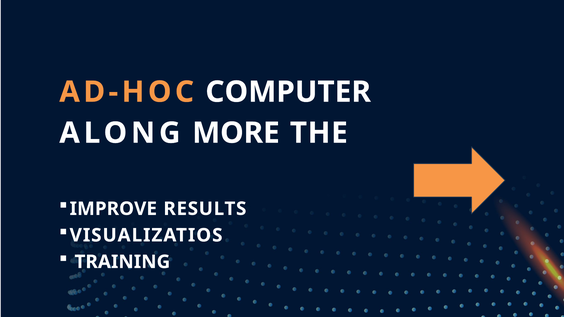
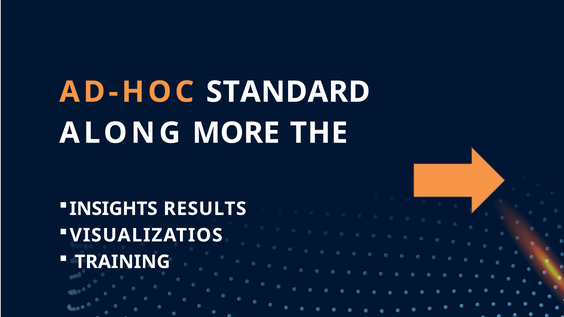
COMPUTER: COMPUTER -> STANDARD
IMPROVE: IMPROVE -> INSIGHTS
